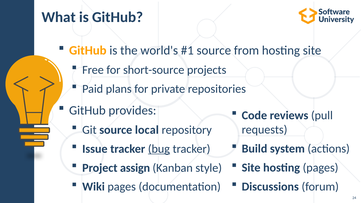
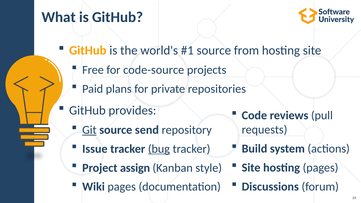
short-source: short-source -> code-source
Git underline: none -> present
local: local -> send
